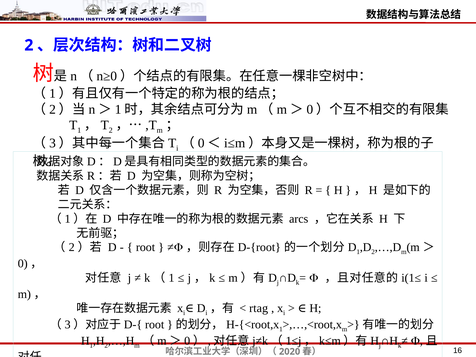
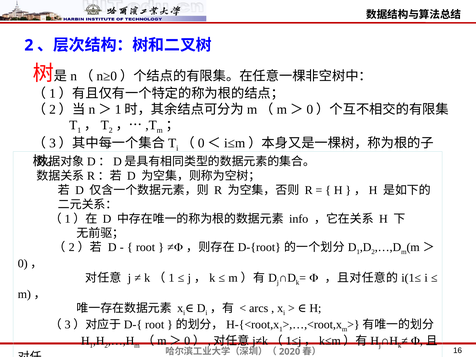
arcs: arcs -> info
rtag: rtag -> arcs
